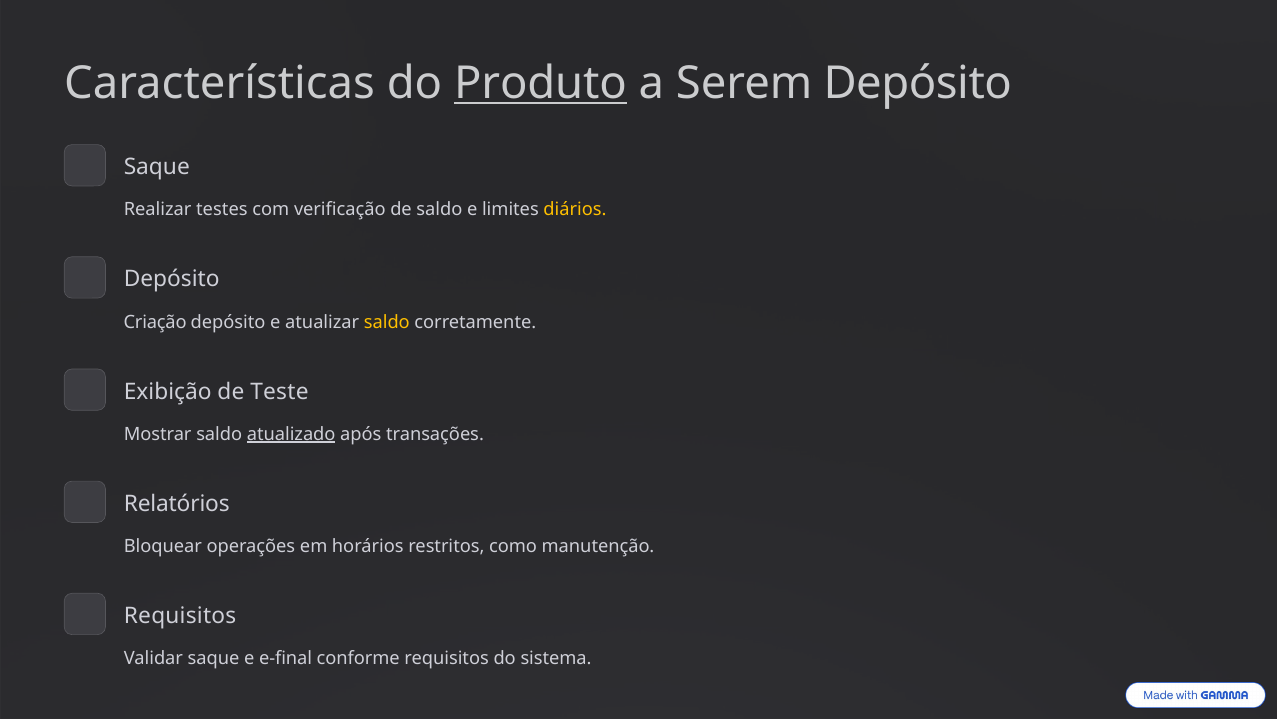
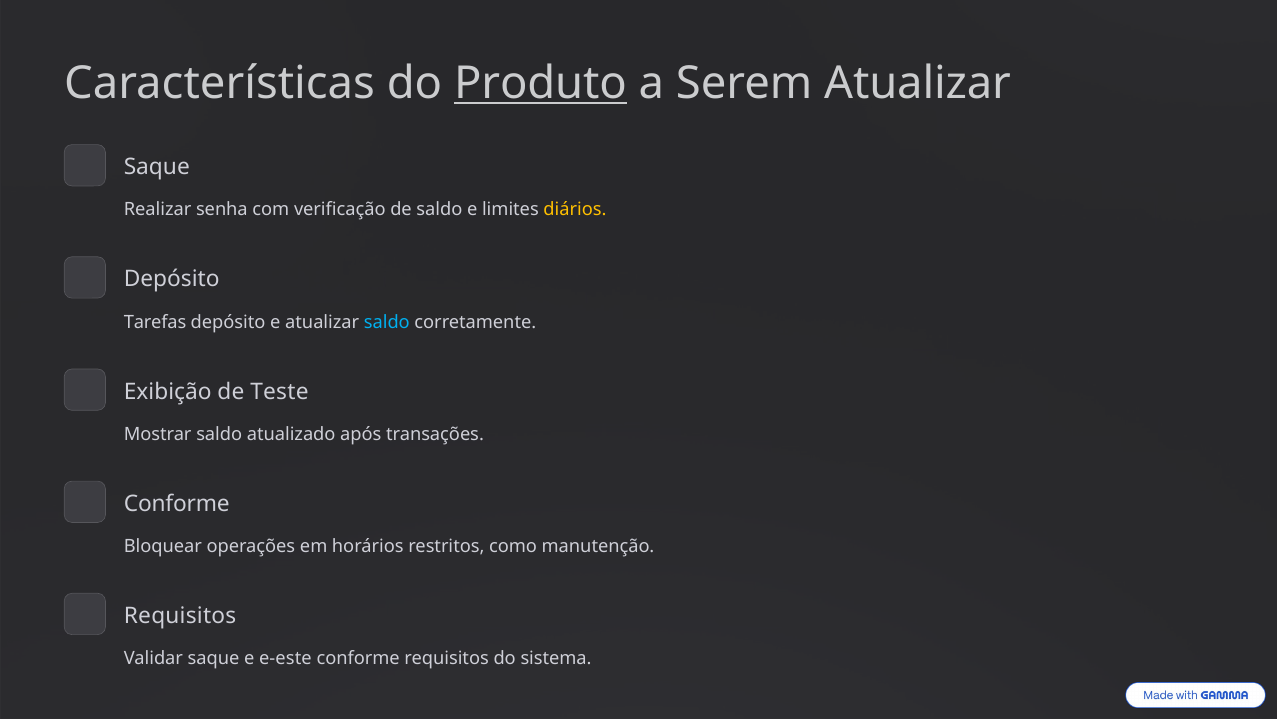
Serem Depósito: Depósito -> Atualizar
testes: testes -> senha
Criação: Criação -> Tarefas
saldo at (387, 322) colour: yellow -> light blue
atualizado underline: present -> none
Relatórios at (177, 503): Relatórios -> Conforme
e-final: e-final -> e-este
